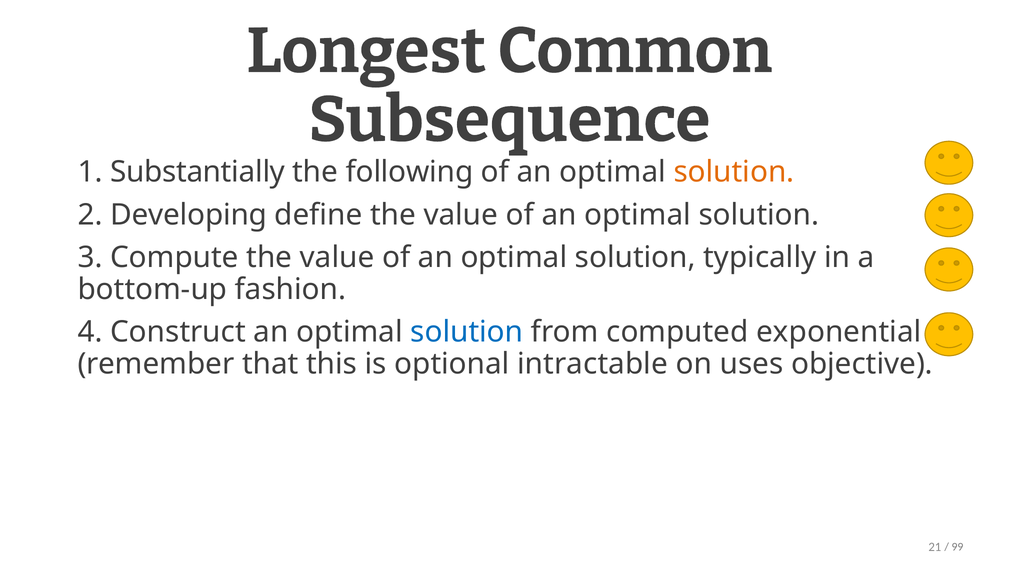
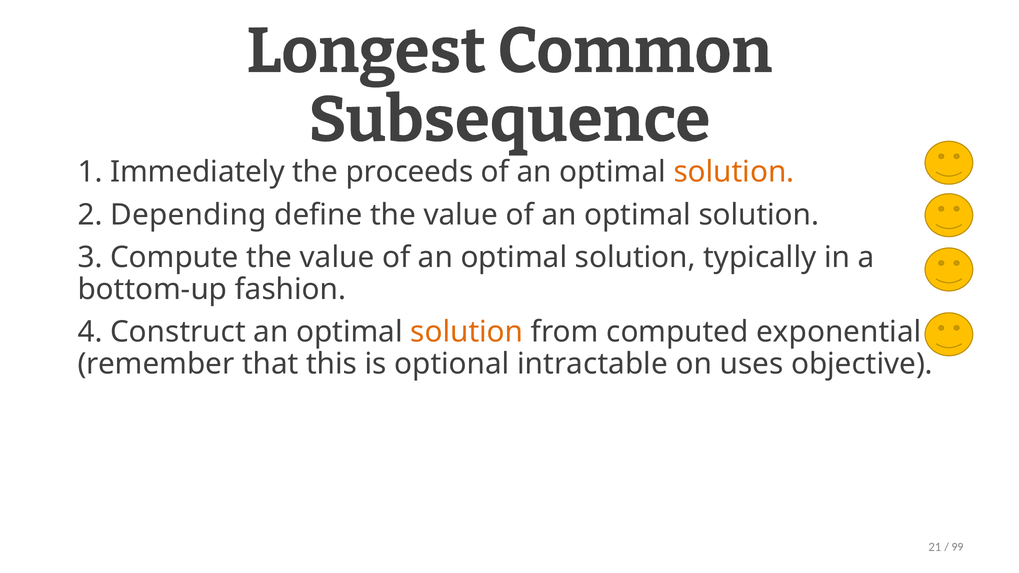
Substantially: Substantially -> Immediately
following: following -> proceeds
Developing: Developing -> Depending
solution at (467, 332) colour: blue -> orange
